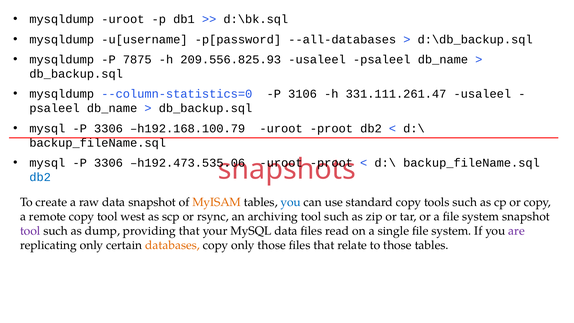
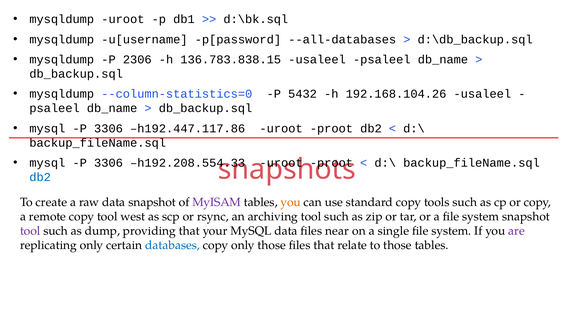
7875: 7875 -> 2306
209.556.825.93: 209.556.825.93 -> 136.783.838.15
3106: 3106 -> 5432
331.111.261.47: 331.111.261.47 -> 192.168.104.26
h192.168.100.79: h192.168.100.79 -> h192.447.117.86
h192.473.535.06: h192.473.535.06 -> h192.208.554.33
MyISAM colour: orange -> purple
you at (291, 202) colour: blue -> orange
read: read -> near
databases colour: orange -> blue
